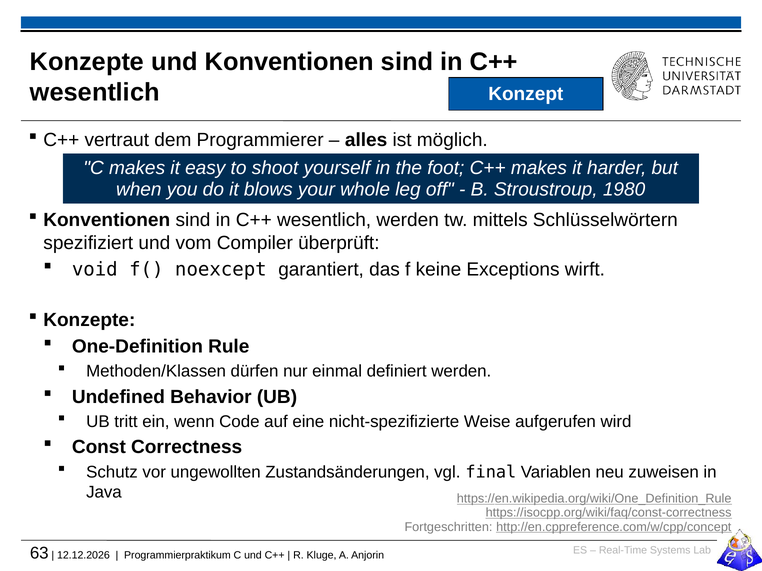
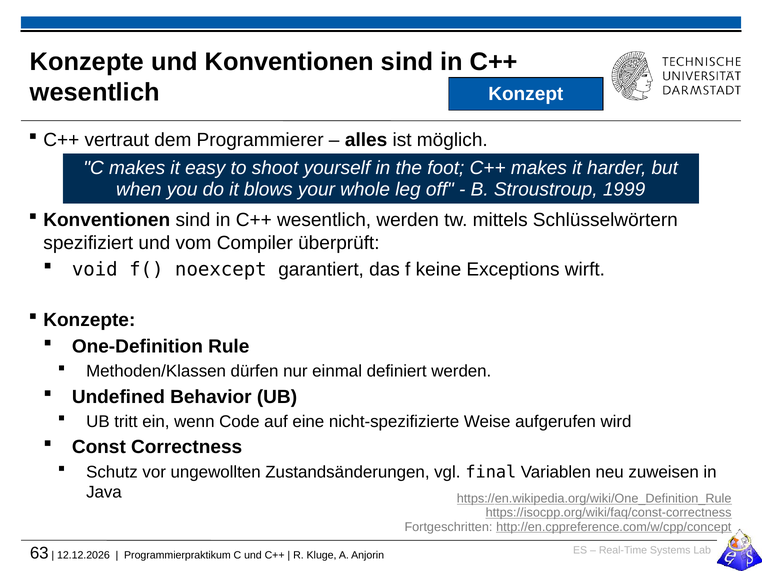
1980: 1980 -> 1999
